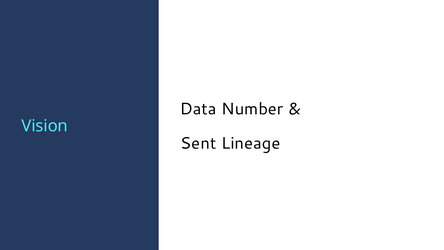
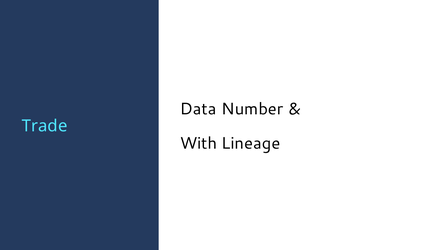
Vision: Vision -> Trade
Sent: Sent -> With
